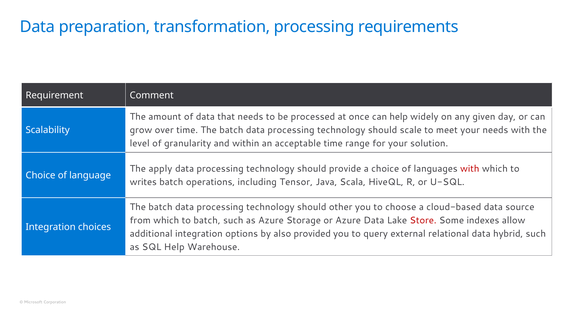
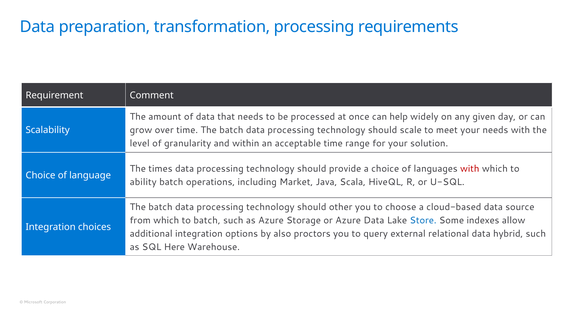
apply: apply -> times
writes: writes -> ability
Tensor: Tensor -> Market
Store colour: red -> blue
provided: provided -> proctors
SQL Help: Help -> Here
